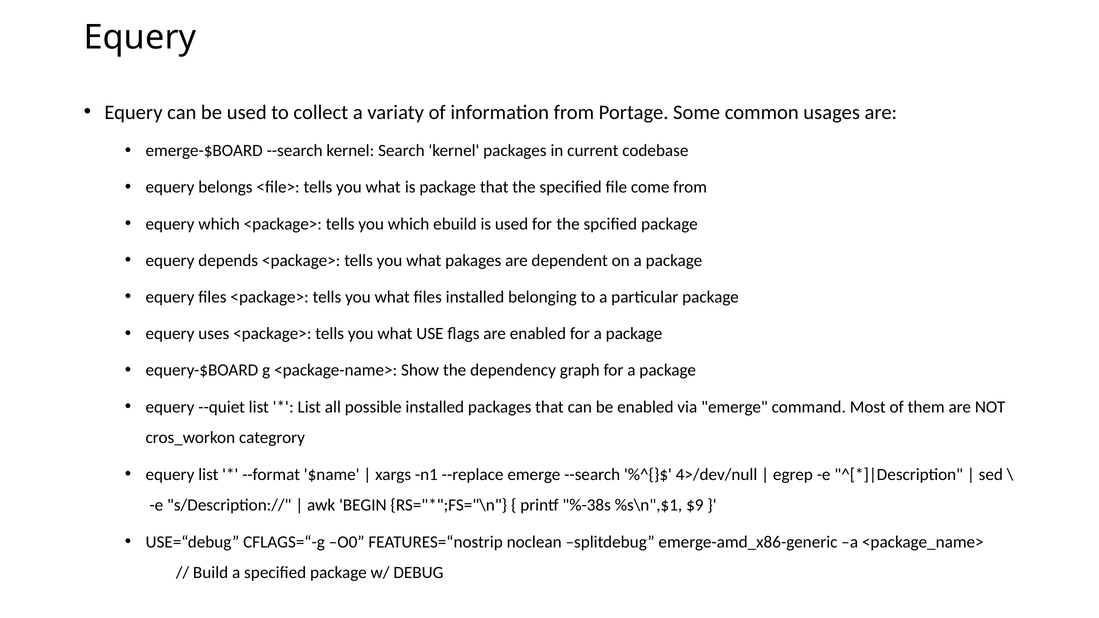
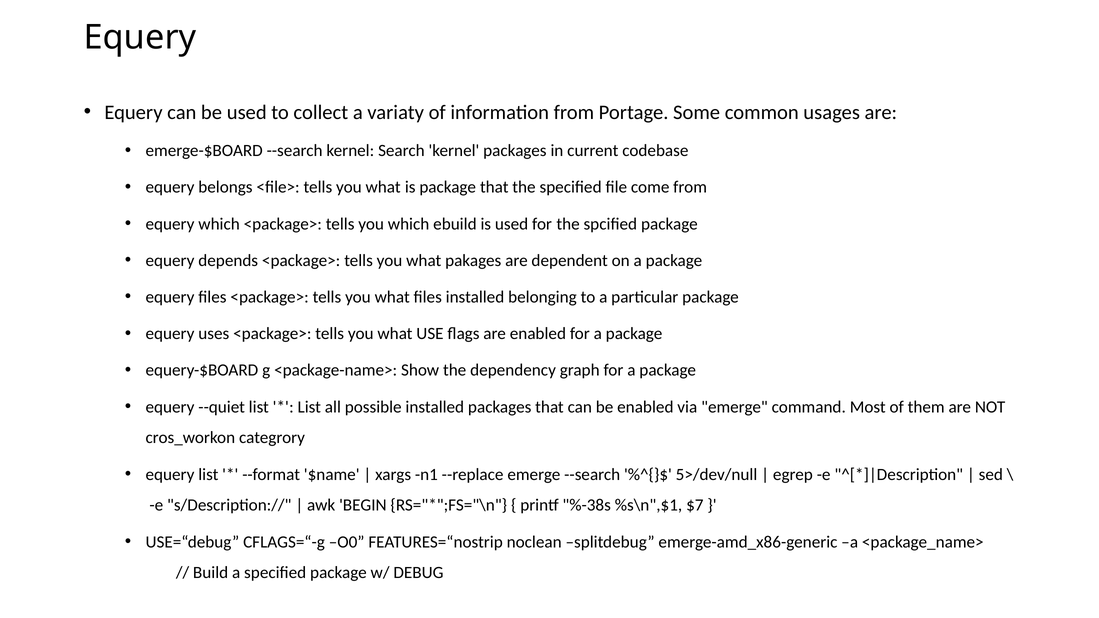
4>/dev/null: 4>/dev/null -> 5>/dev/null
$9: $9 -> $7
